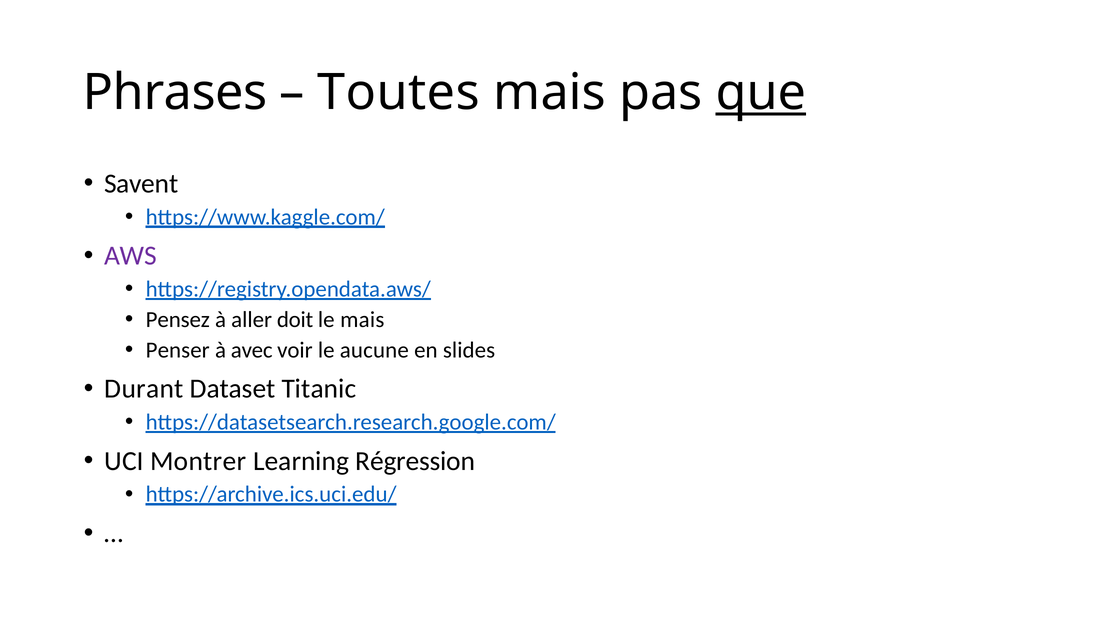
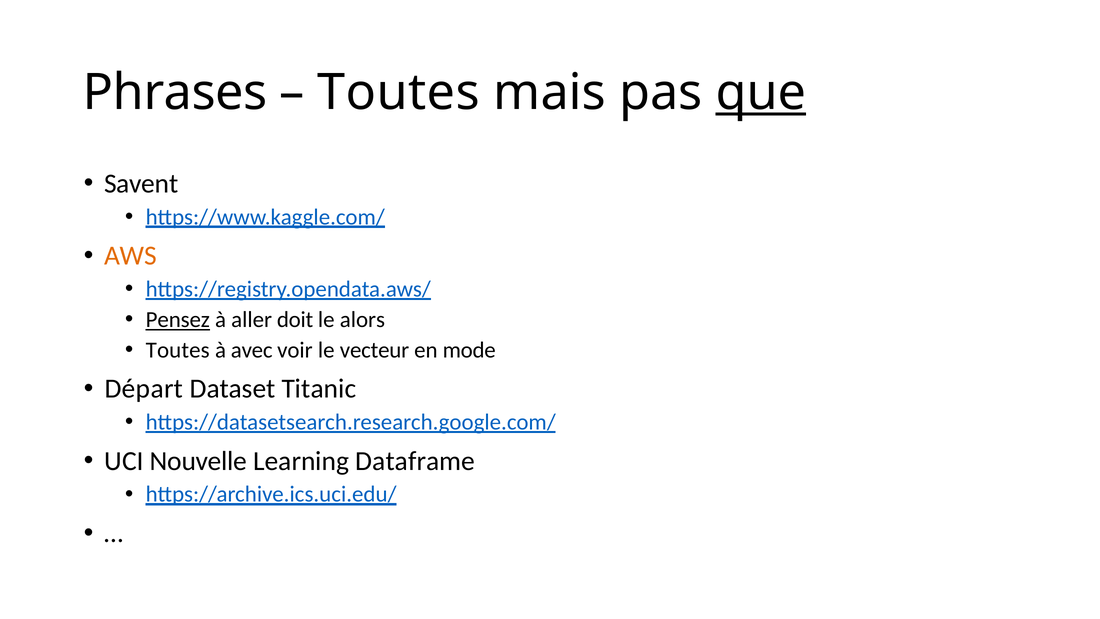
AWS colour: purple -> orange
Pensez underline: none -> present
le mais: mais -> alors
Penser at (178, 350): Penser -> Toutes
aucune: aucune -> vecteur
slides: slides -> mode
Durant: Durant -> Départ
Montrer: Montrer -> Nouvelle
Régression: Régression -> Dataframe
